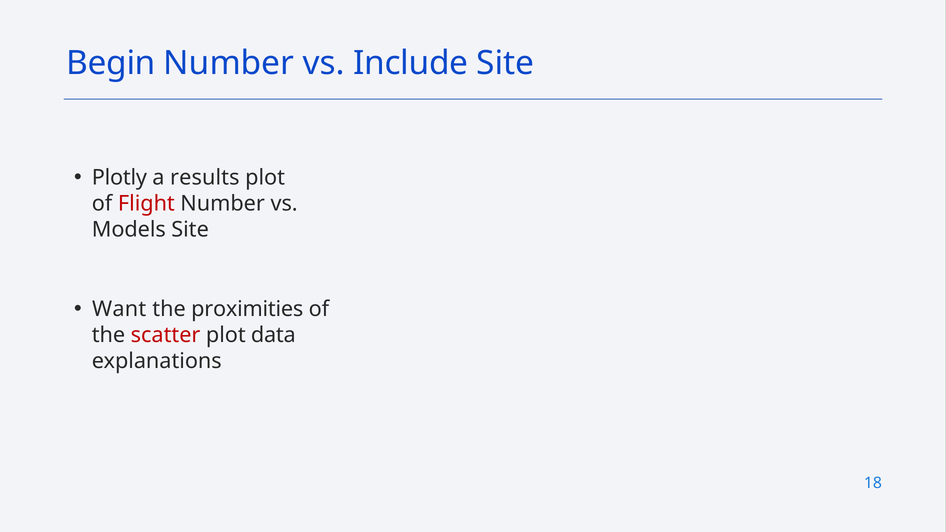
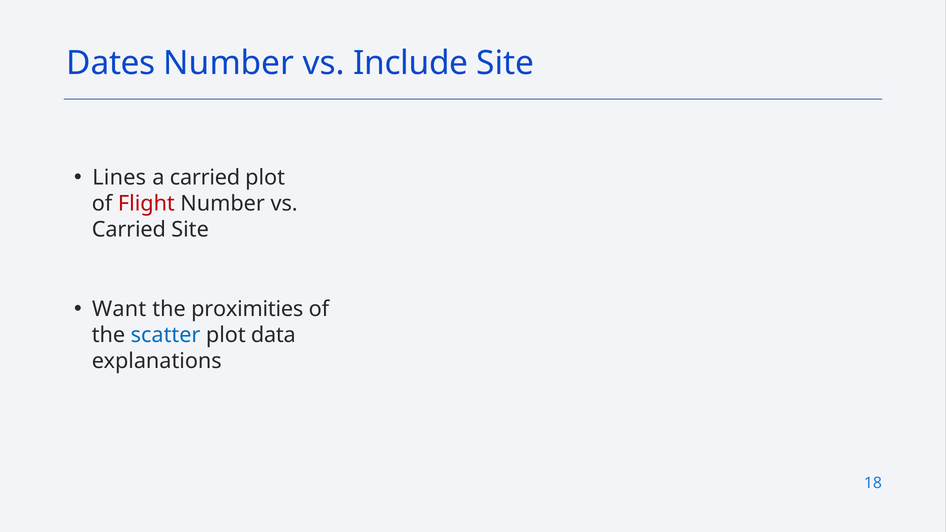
Begin: Begin -> Dates
Plotly: Plotly -> Lines
a results: results -> carried
Models at (129, 230): Models -> Carried
scatter colour: red -> blue
